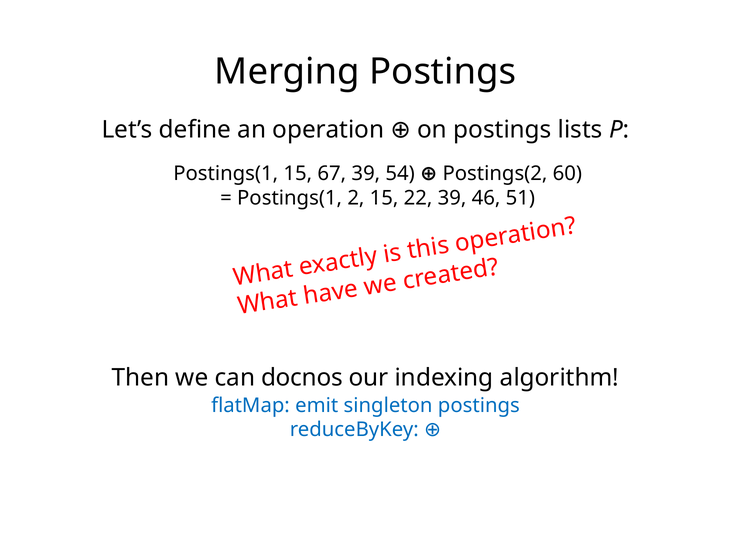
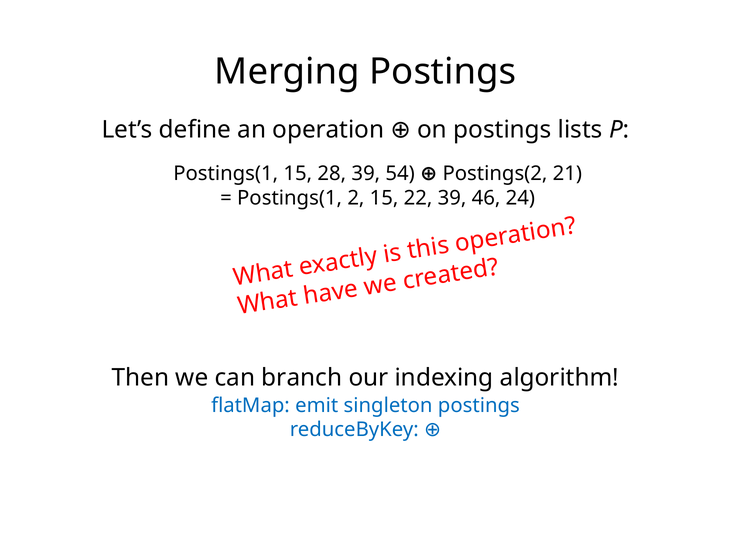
67: 67 -> 28
60: 60 -> 21
51: 51 -> 24
docnos: docnos -> branch
